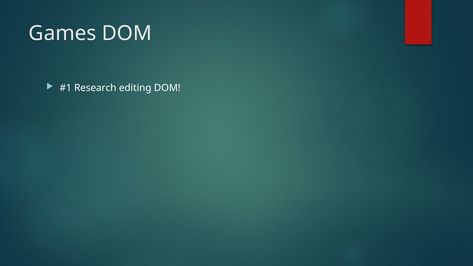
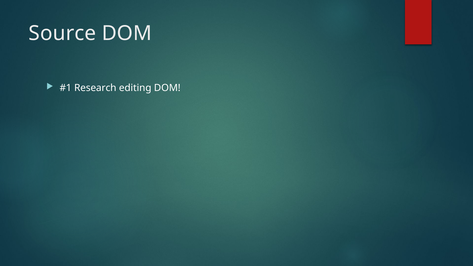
Games: Games -> Source
